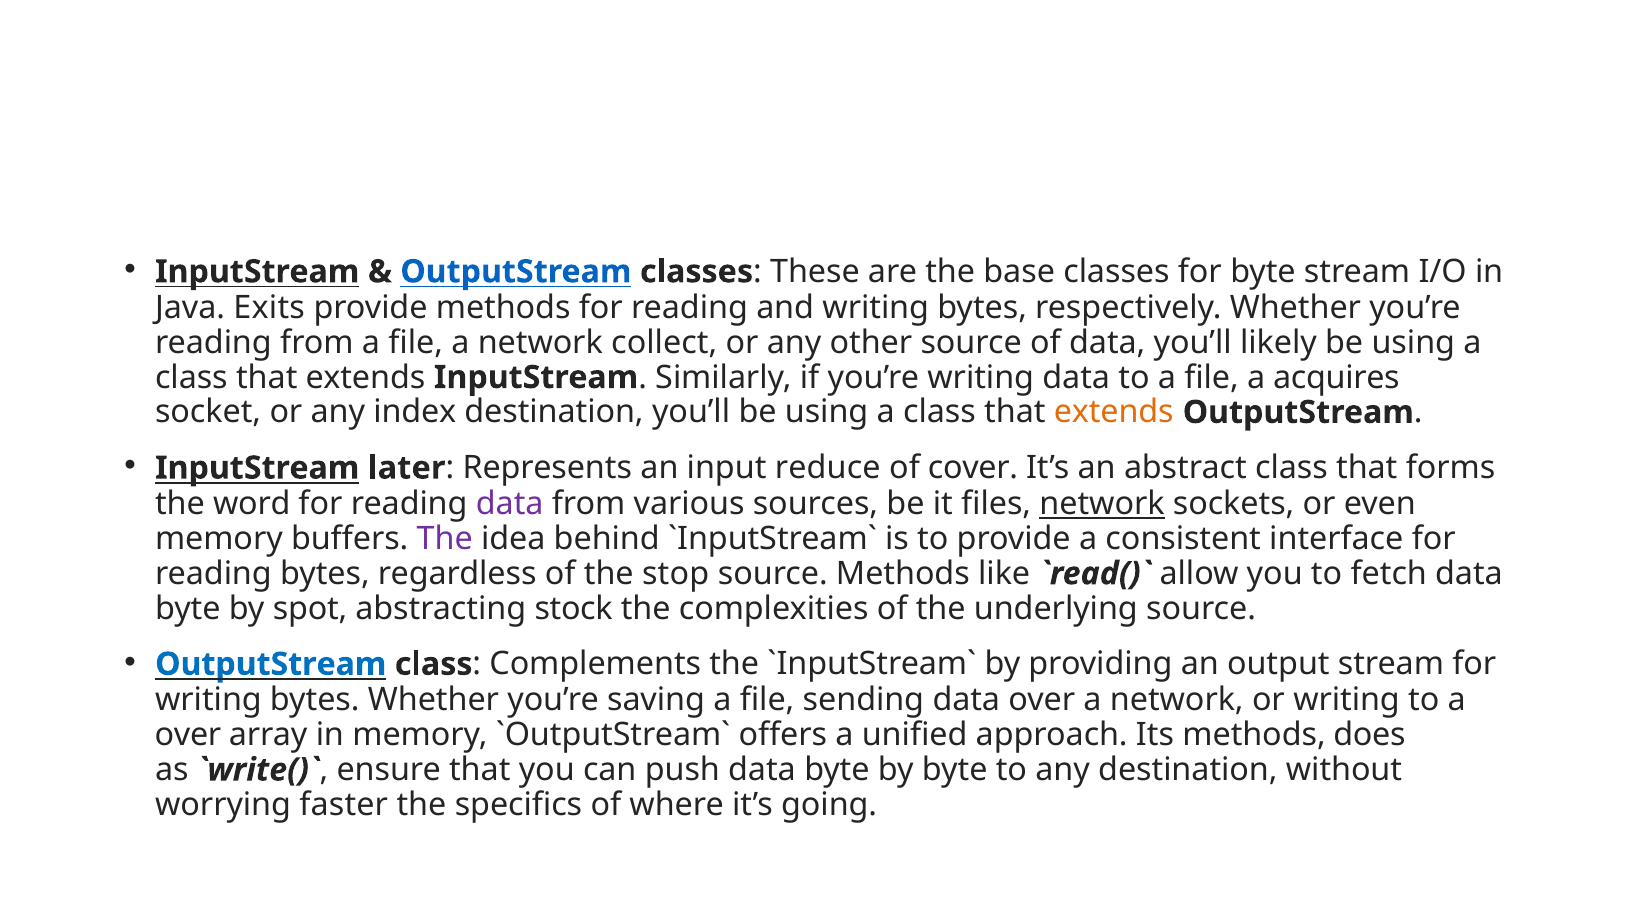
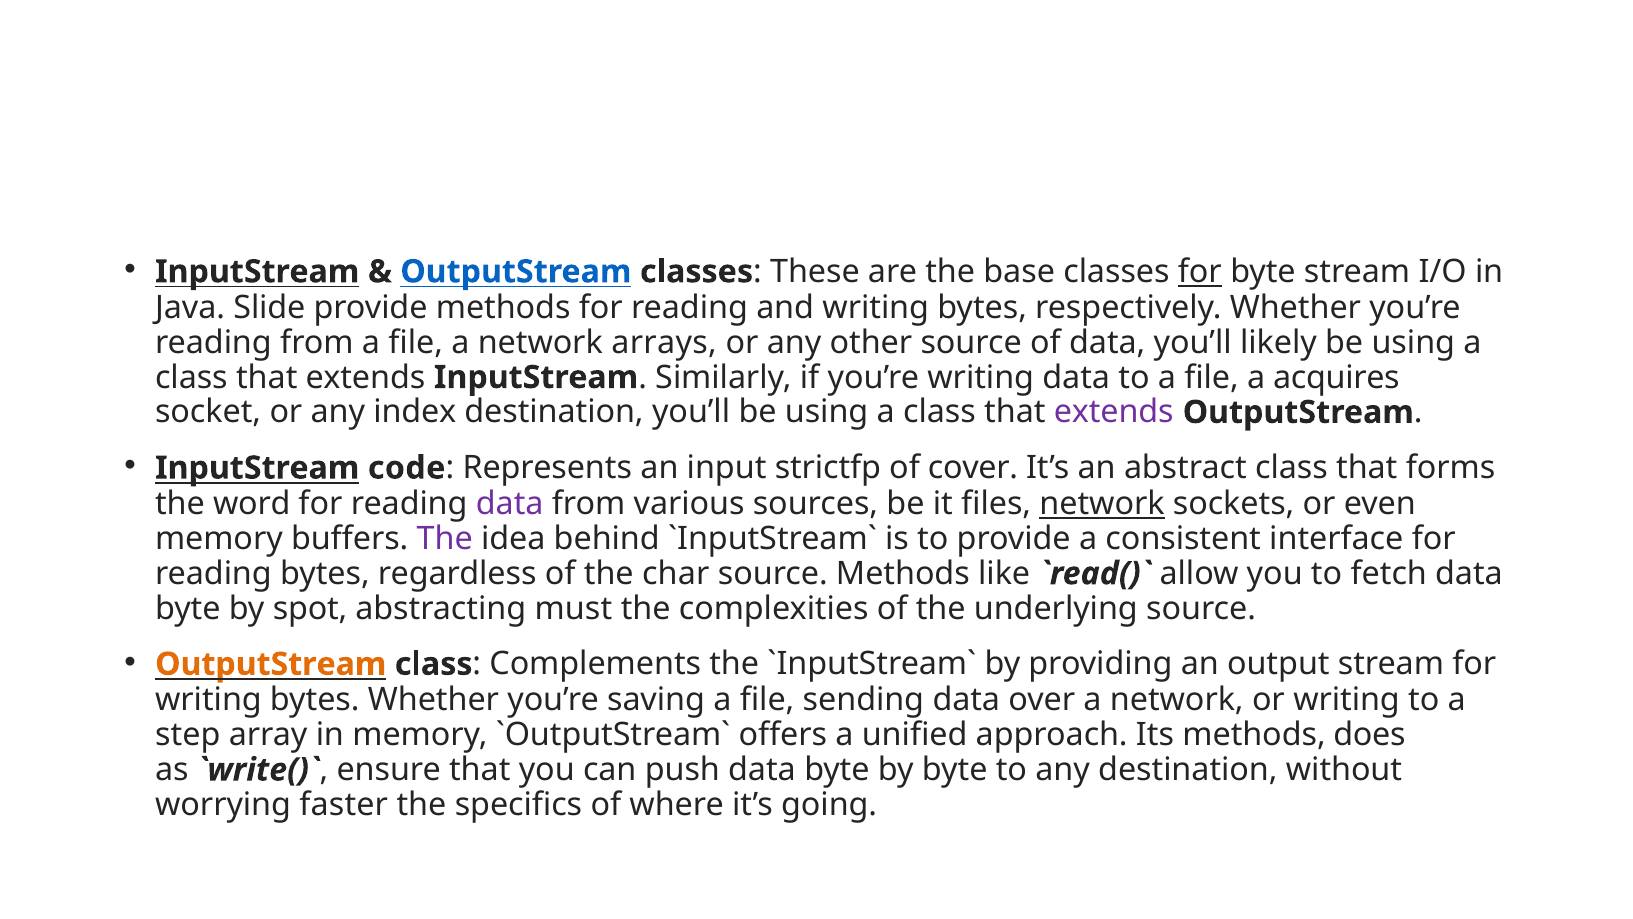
for at (1200, 272) underline: none -> present
Exits: Exits -> Slide
collect: collect -> arrays
extends at (1114, 412) colour: orange -> purple
later: later -> code
reduce: reduce -> strictfp
stop: stop -> char
stock: stock -> must
OutputStream at (271, 664) colour: blue -> orange
over at (188, 735): over -> step
